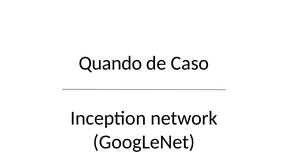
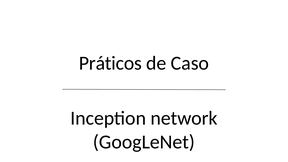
Quando: Quando -> Práticos
